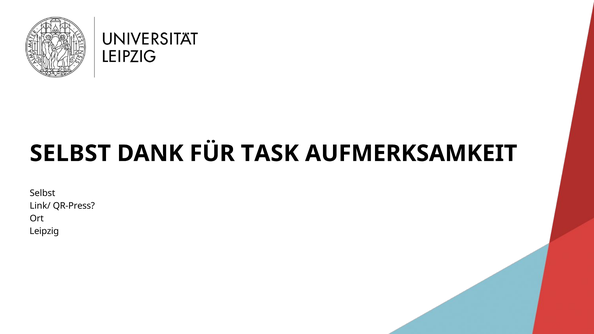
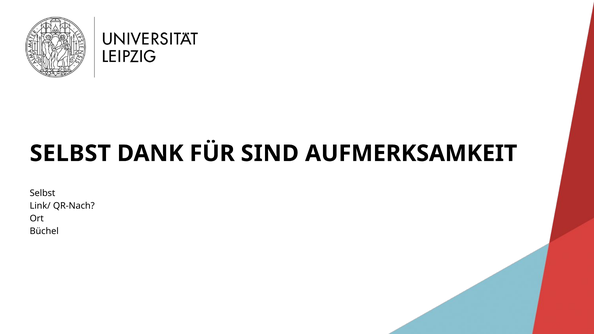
TASK: TASK -> SIND
QR-Press: QR-Press -> QR-Nach
Leipzig: Leipzig -> Büchel
